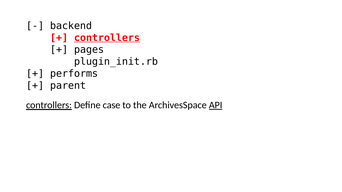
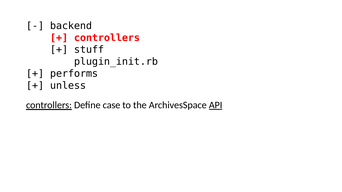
controllers at (107, 38) underline: present -> none
pages: pages -> stuff
parent: parent -> unless
